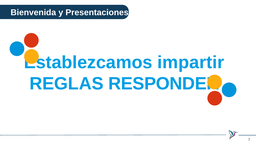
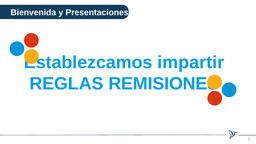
RESPONDER: RESPONDER -> REMISIONES
